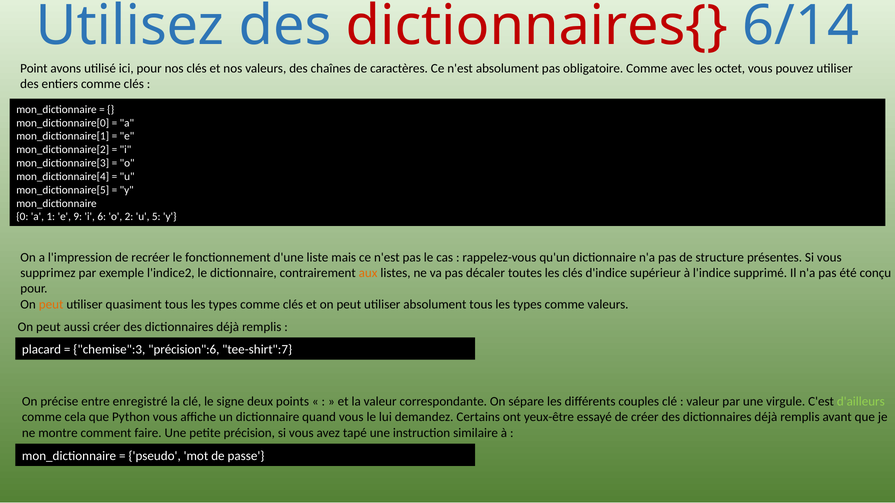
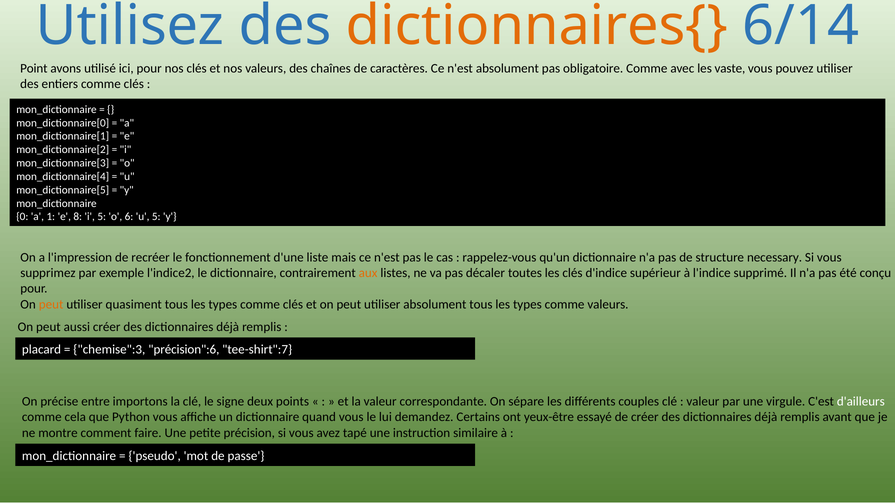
dictionnaires{ colour: red -> orange
octet: octet -> vaste
9: 9 -> 8
i 6: 6 -> 5
2: 2 -> 6
présentes: présentes -> necessary
enregistré: enregistré -> importons
d'ailleurs colour: light green -> white
